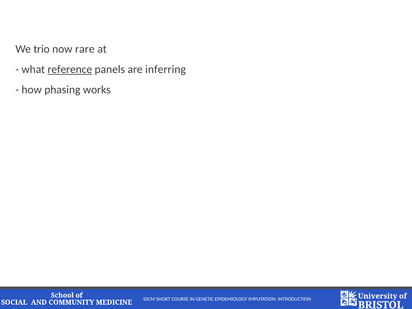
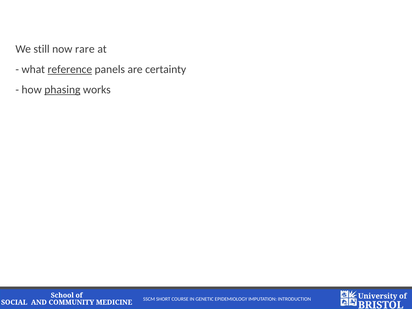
trio: trio -> still
inferring: inferring -> certainty
phasing underline: none -> present
